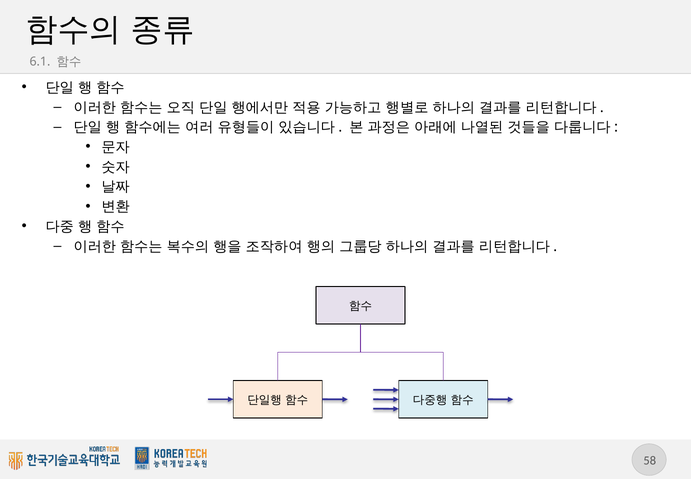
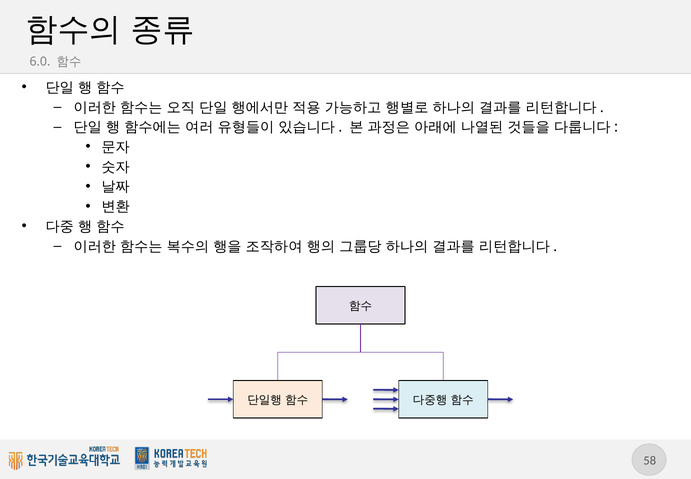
6.1: 6.1 -> 6.0
